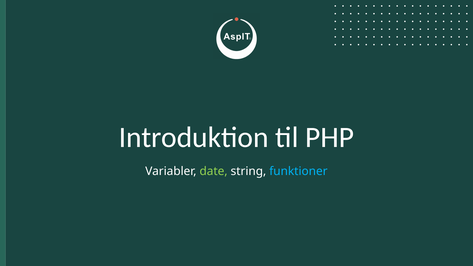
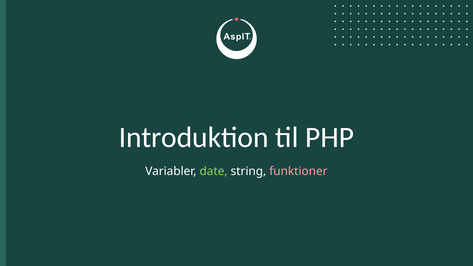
funktioner colour: light blue -> pink
